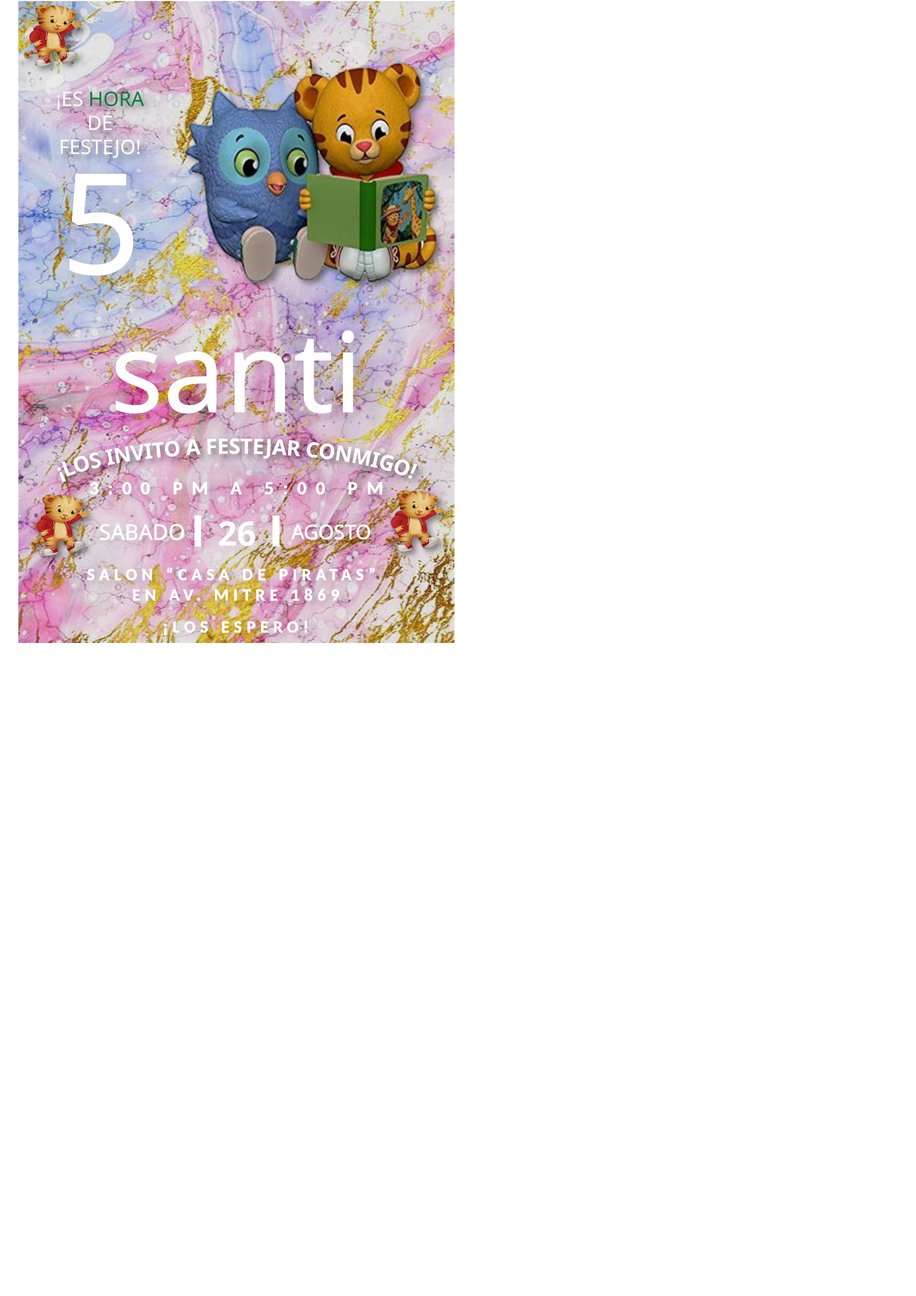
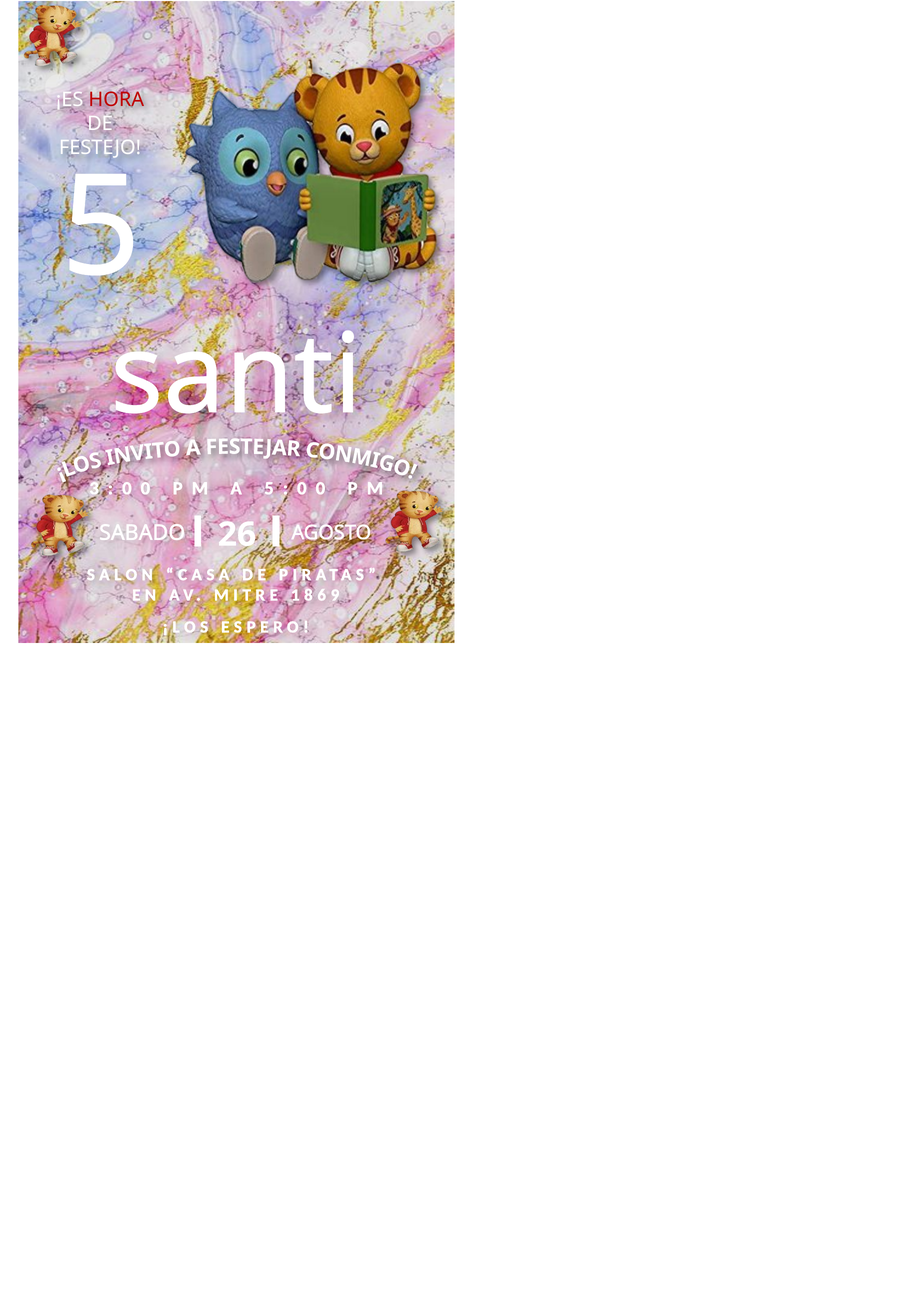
HORA colour: green -> red
